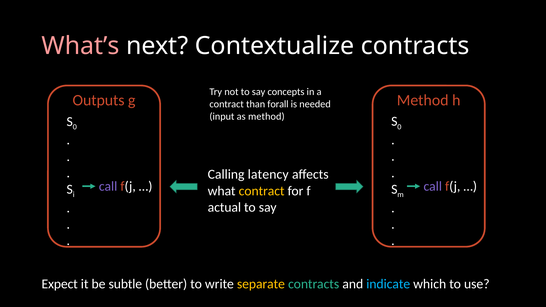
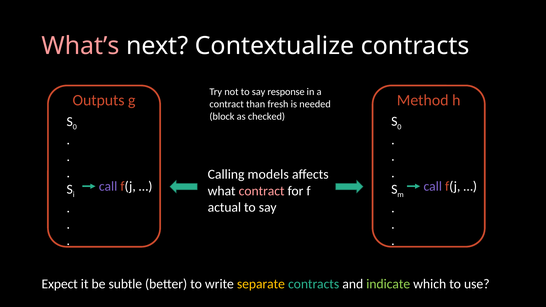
concepts: concepts -> response
forall: forall -> fresh
input: input -> block
as method: method -> checked
latency: latency -> models
contract at (262, 191) colour: yellow -> pink
indicate colour: light blue -> light green
